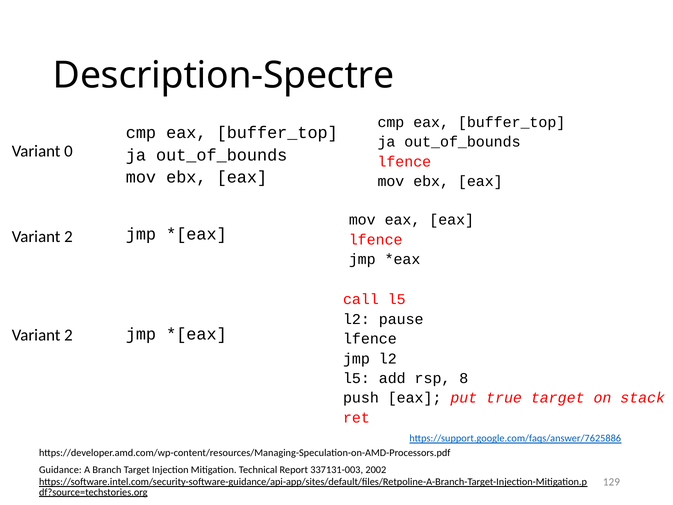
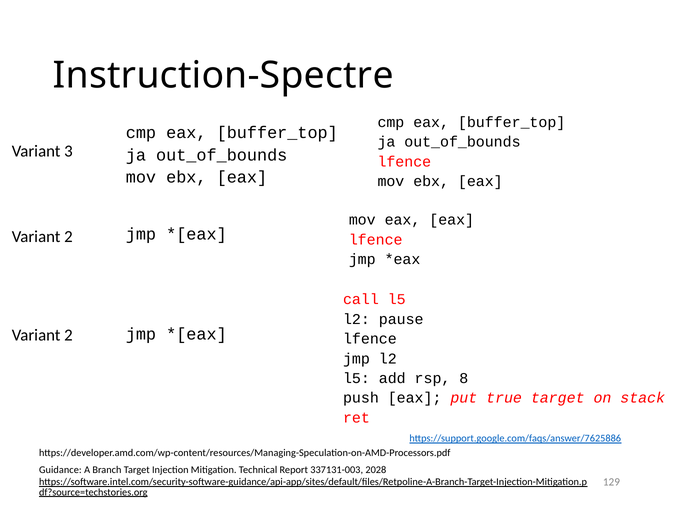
Description-Spectre: Description-Spectre -> Instruction-Spectre
0: 0 -> 3
2002: 2002 -> 2028
